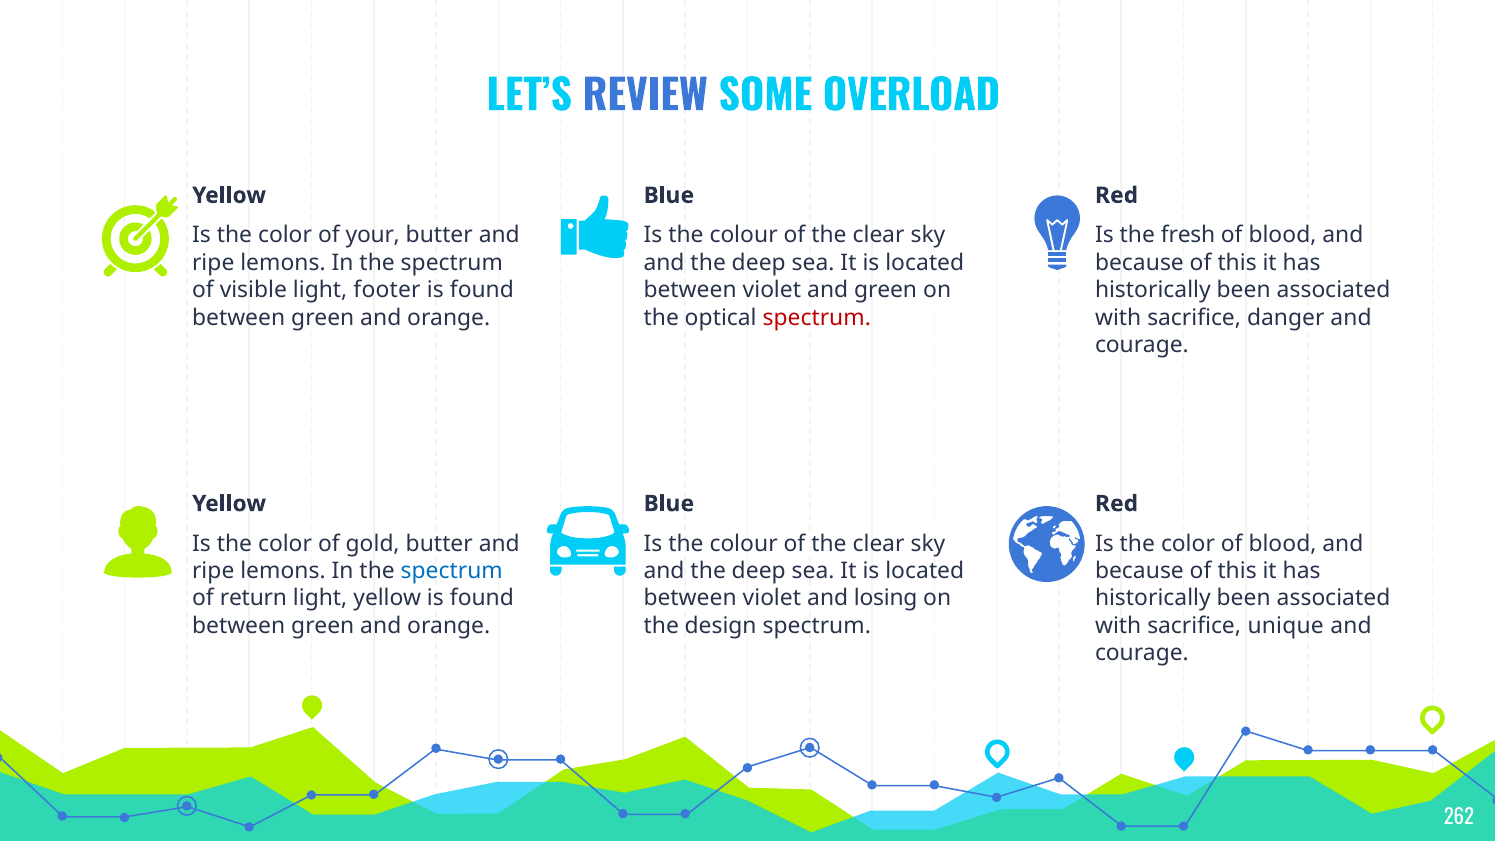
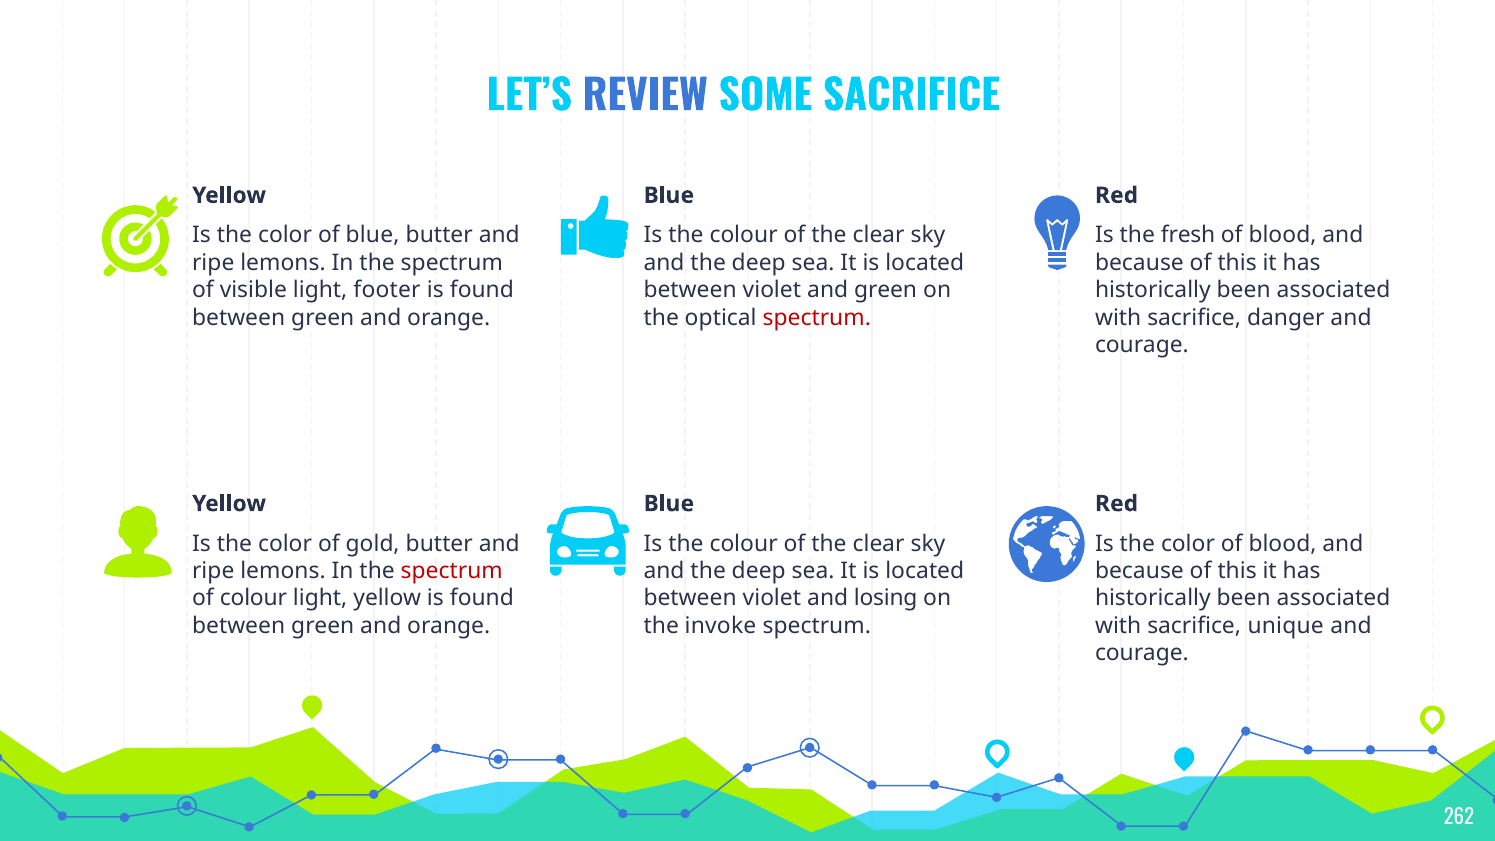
SOME OVERLOAD: OVERLOAD -> SACRIFICE
of your: your -> blue
spectrum at (452, 571) colour: blue -> red
of return: return -> colour
design: design -> invoke
